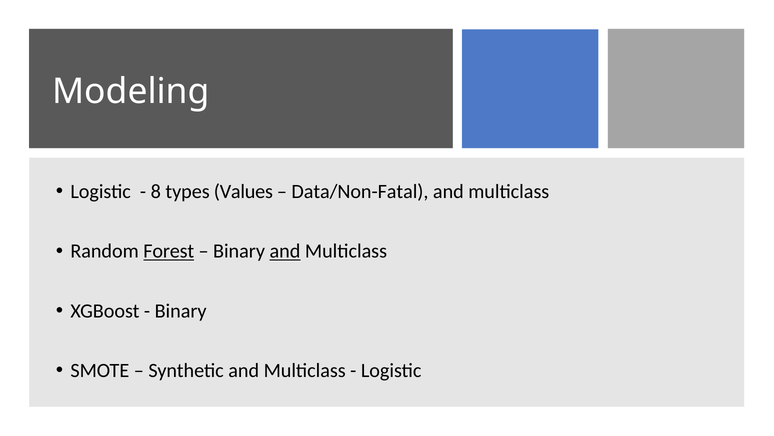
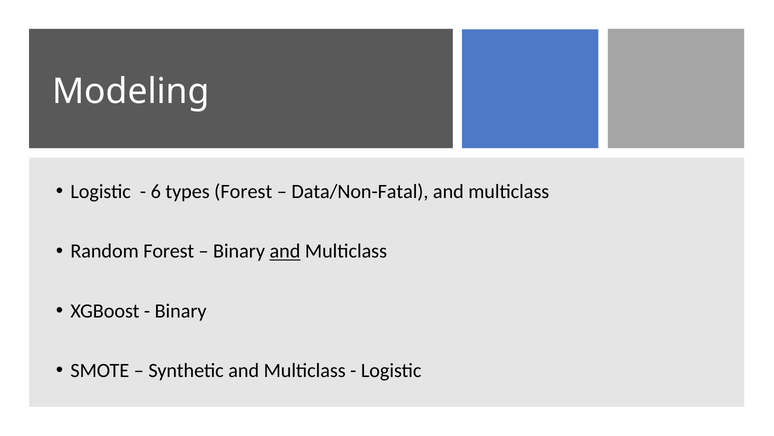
8: 8 -> 6
types Values: Values -> Forest
Forest at (169, 251) underline: present -> none
